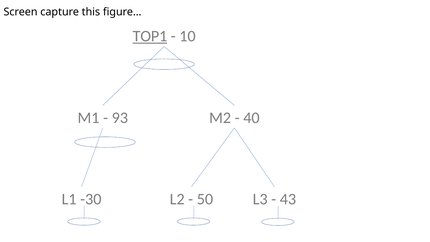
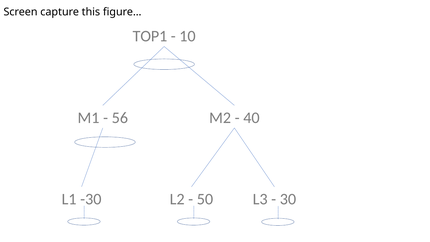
TOP1 underline: present -> none
93: 93 -> 56
43: 43 -> 30
